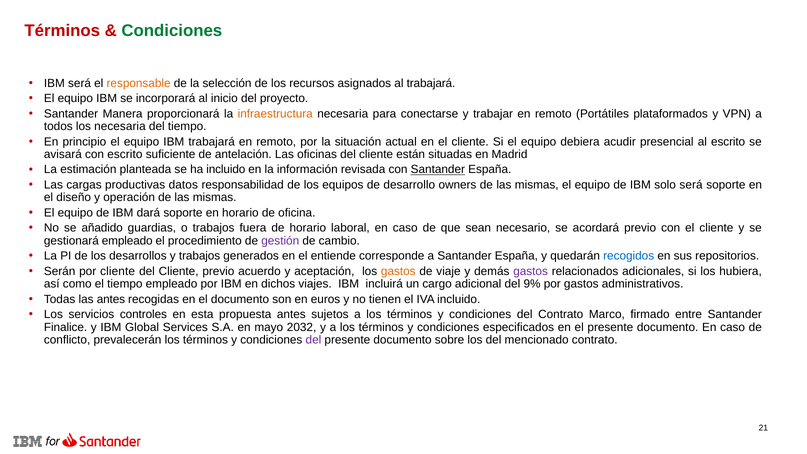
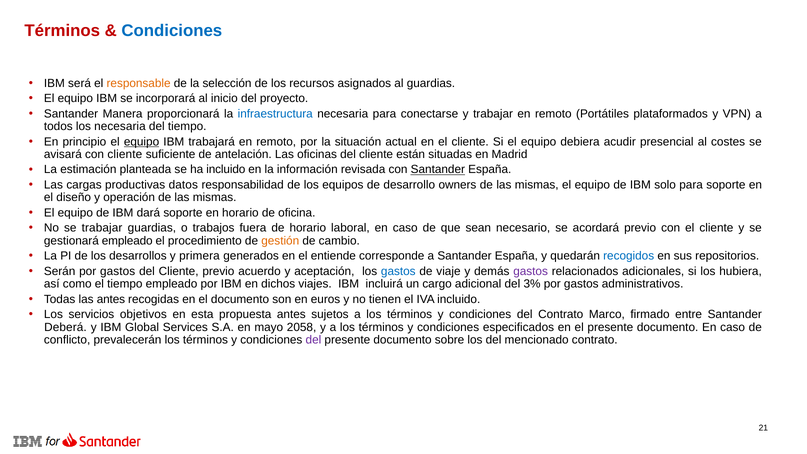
Condiciones at (172, 31) colour: green -> blue
al trabajará: trabajará -> guardias
infraestructura colour: orange -> blue
equipo at (142, 142) underline: none -> present
al escrito: escrito -> costes
con escrito: escrito -> cliente
solo será: será -> para
se añadido: añadido -> trabajar
gestión colour: purple -> orange
y trabajos: trabajos -> primera
Serán por cliente: cliente -> gastos
gastos at (398, 271) colour: orange -> blue
9%: 9% -> 3%
controles: controles -> objetivos
Finalice: Finalice -> Deberá
2032: 2032 -> 2058
